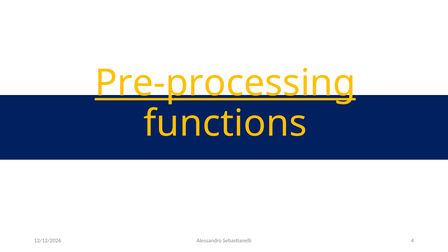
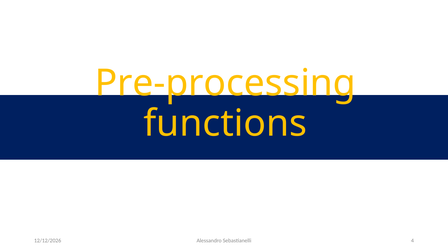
Pre-processing underline: present -> none
